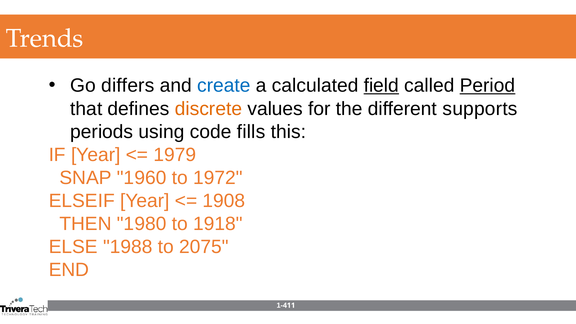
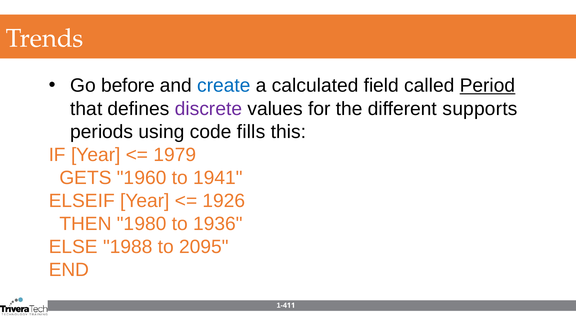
differs: differs -> before
field underline: present -> none
discrete colour: orange -> purple
SNAP: SNAP -> GETS
1972: 1972 -> 1941
1908: 1908 -> 1926
1918: 1918 -> 1936
2075: 2075 -> 2095
